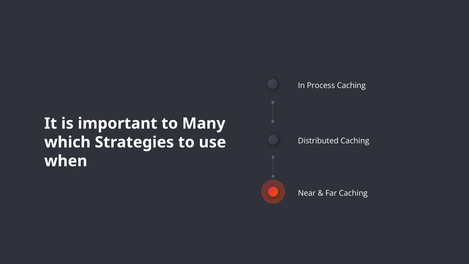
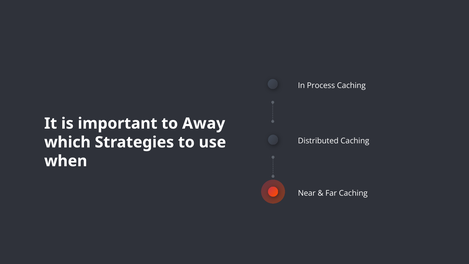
Many: Many -> Away
